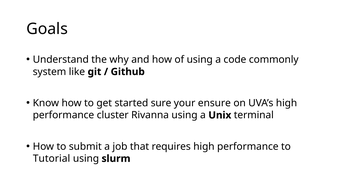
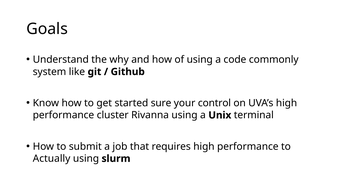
ensure: ensure -> control
Tutorial: Tutorial -> Actually
